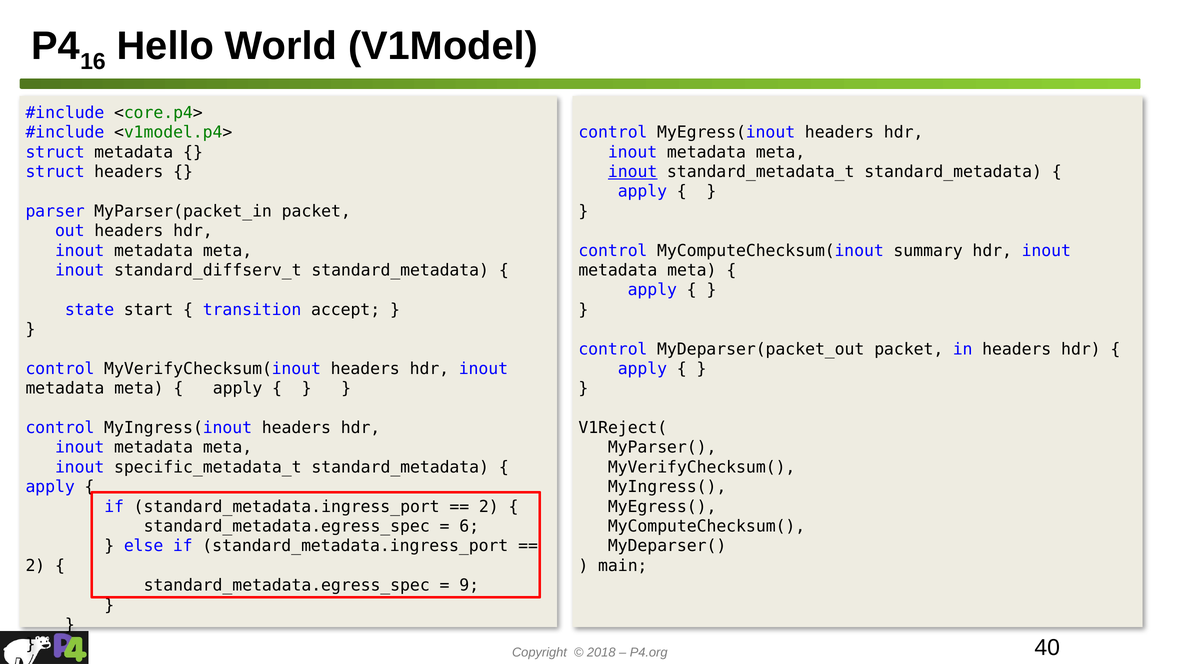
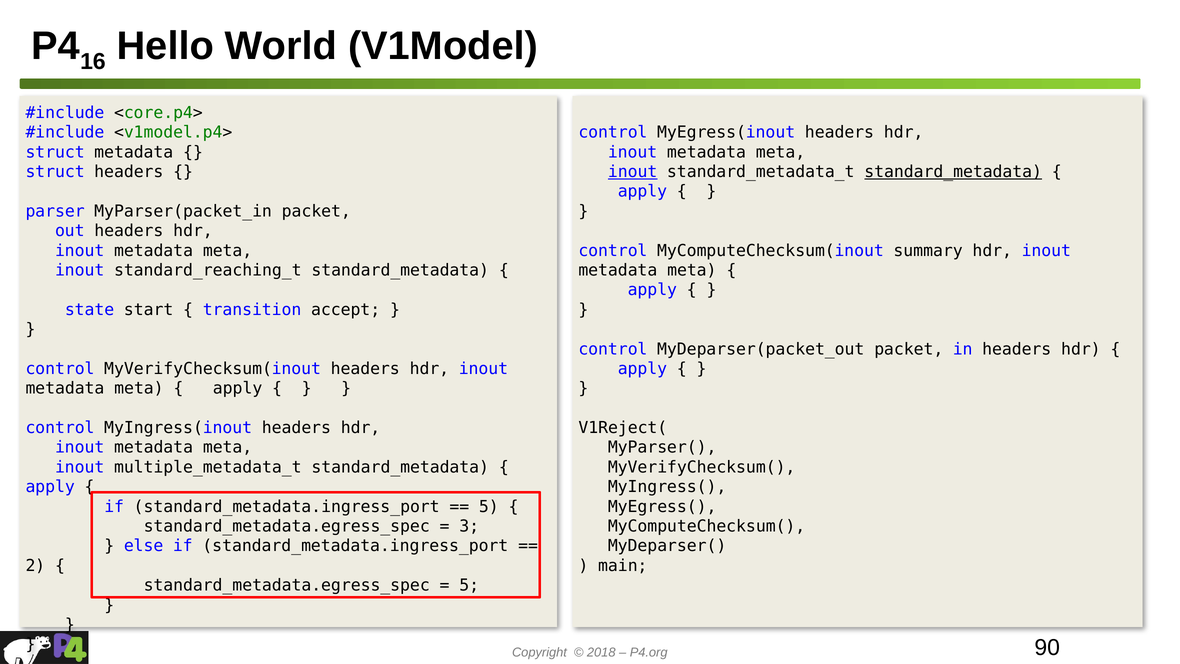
standard_metadata at (953, 172) underline: none -> present
standard_diffserv_t: standard_diffserv_t -> standard_reaching_t
specific_metadata_t: specific_metadata_t -> multiple_metadata_t
2 at (489, 506): 2 -> 5
6: 6 -> 3
9 at (469, 585): 9 -> 5
40: 40 -> 90
